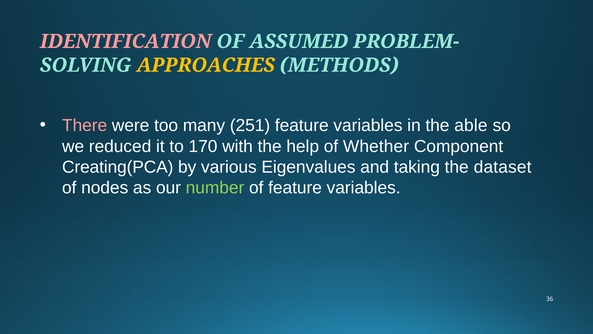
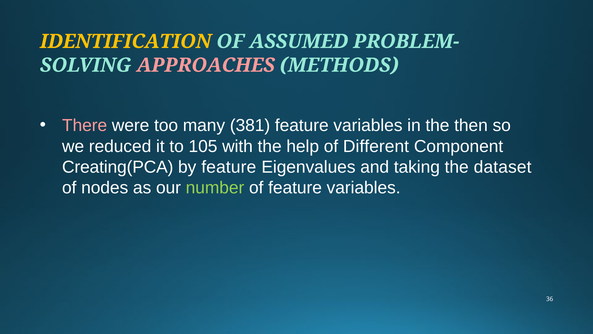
IDENTIFICATION colour: pink -> yellow
APPROACHES colour: yellow -> pink
251: 251 -> 381
able: able -> then
170: 170 -> 105
Whether: Whether -> Different
by various: various -> feature
